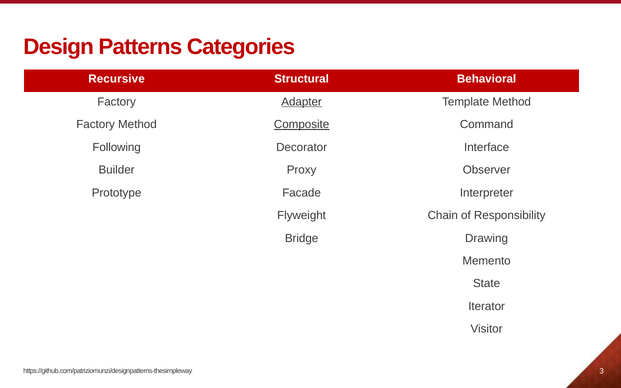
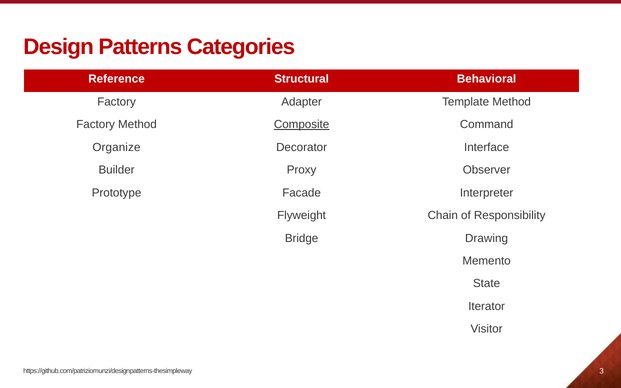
Recursive: Recursive -> Reference
Adapter underline: present -> none
Following: Following -> Organize
